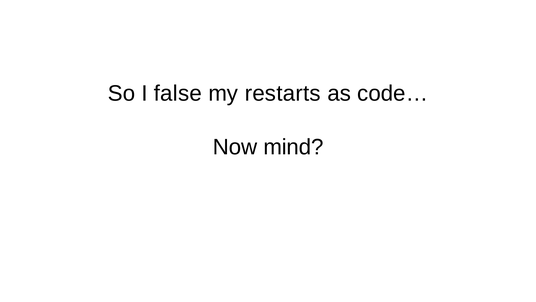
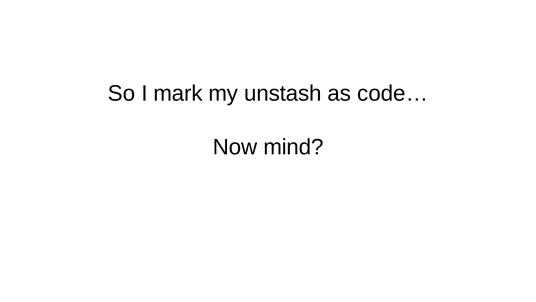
false: false -> mark
restarts: restarts -> unstash
